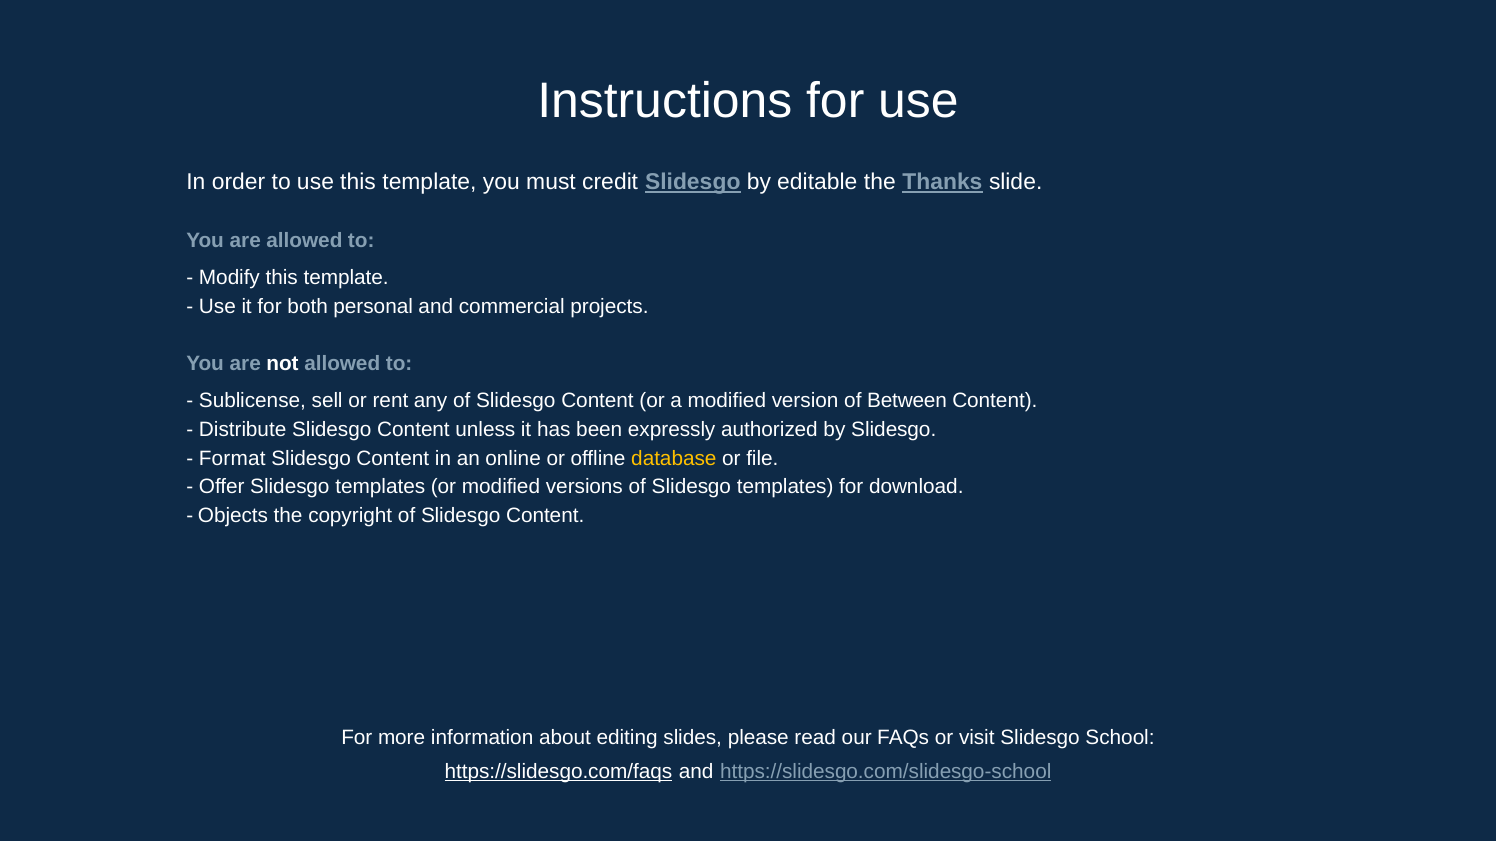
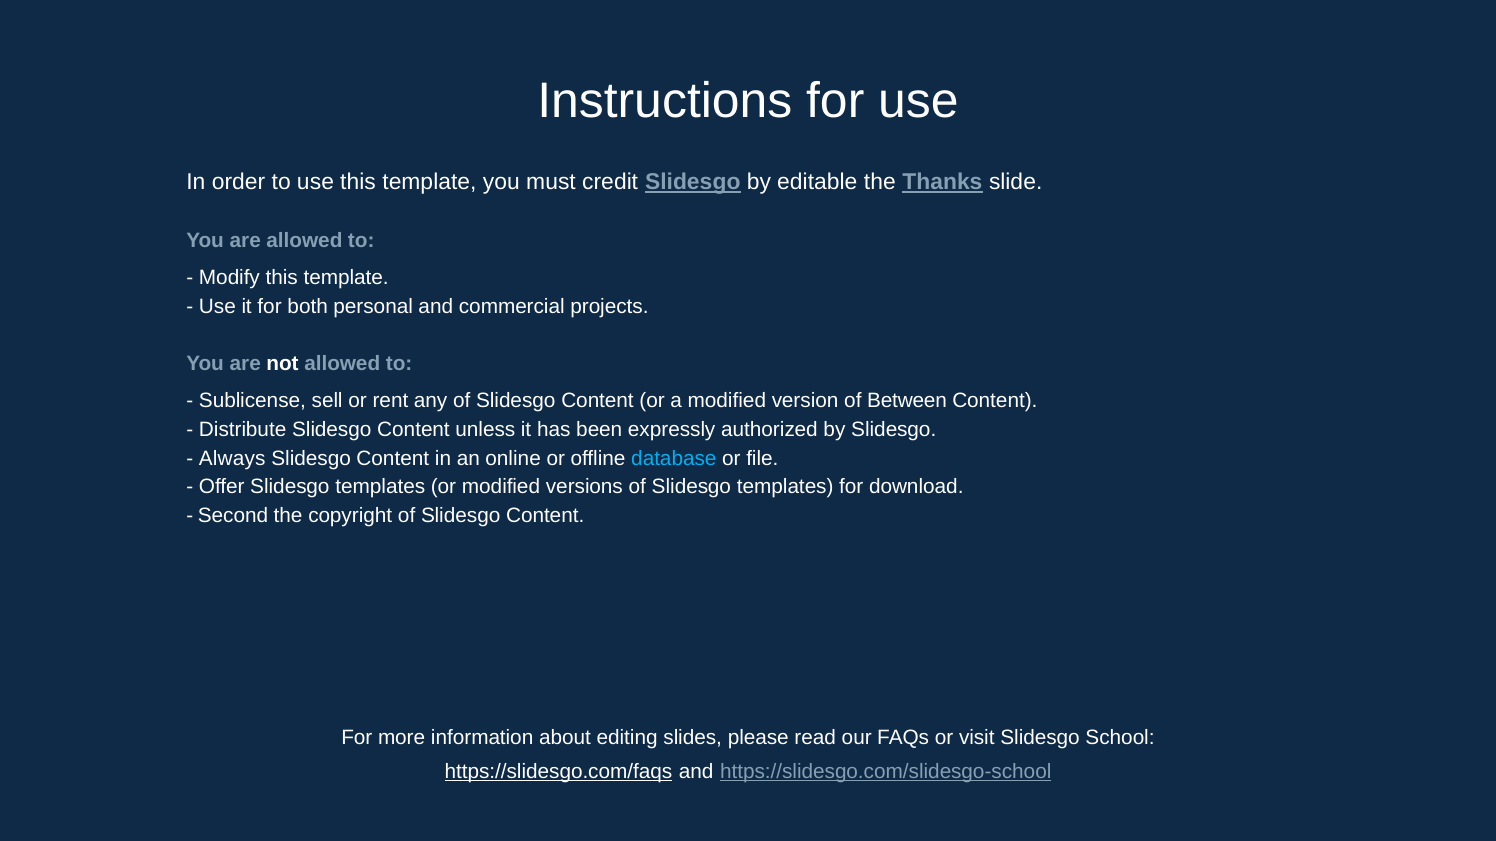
Format: Format -> Always
database colour: yellow -> light blue
Objects: Objects -> Second
